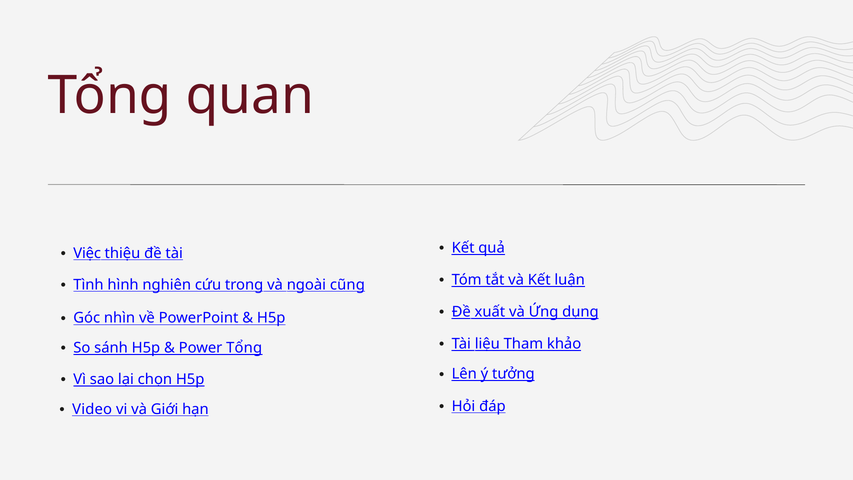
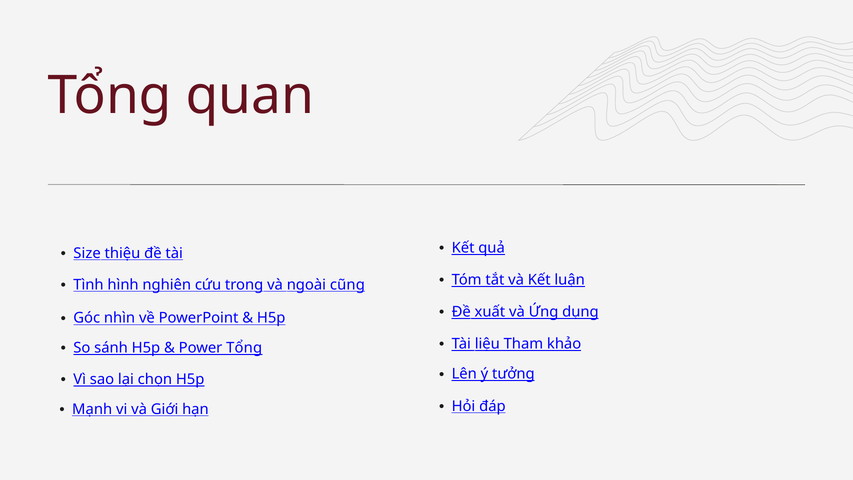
Việc: Việc -> Size
Video: Video -> Mạnh
